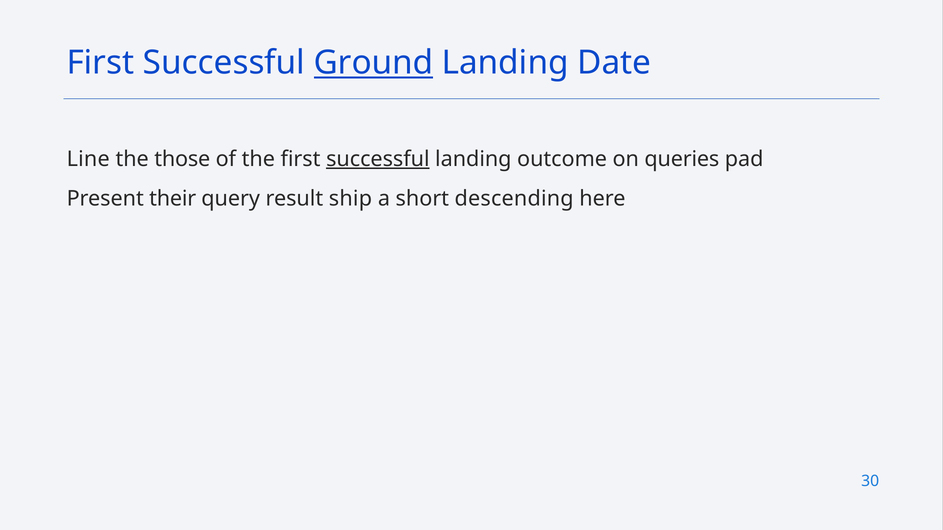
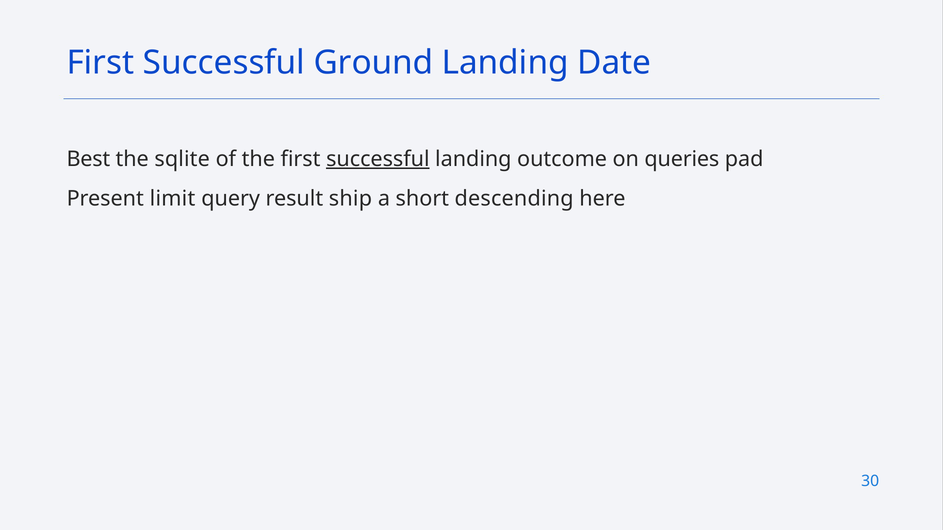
Ground underline: present -> none
Line: Line -> Best
those: those -> sqlite
their: their -> limit
